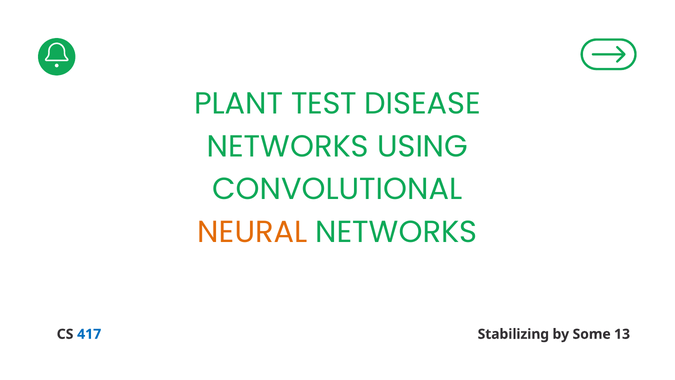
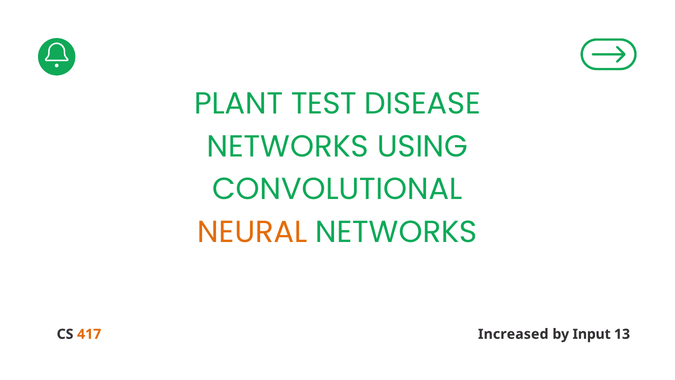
417 colour: blue -> orange
Stabilizing: Stabilizing -> Increased
Some: Some -> Input
